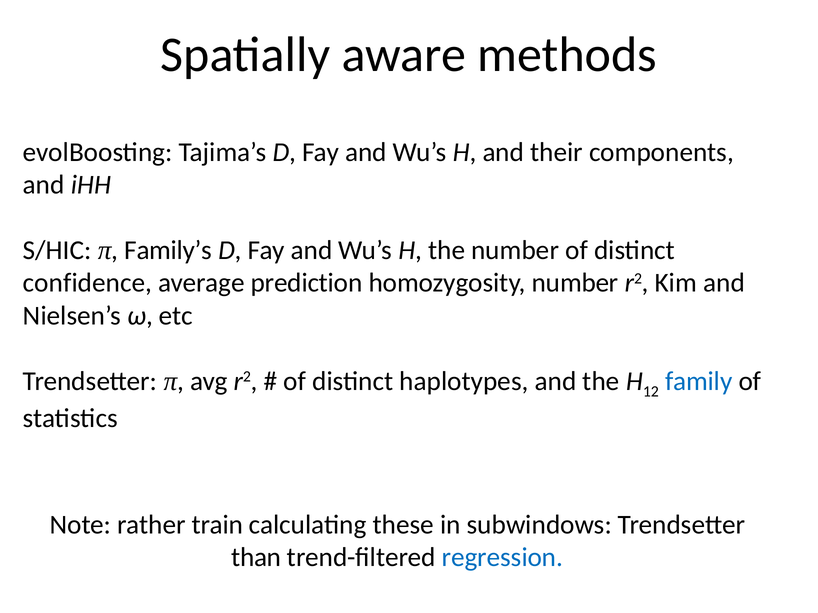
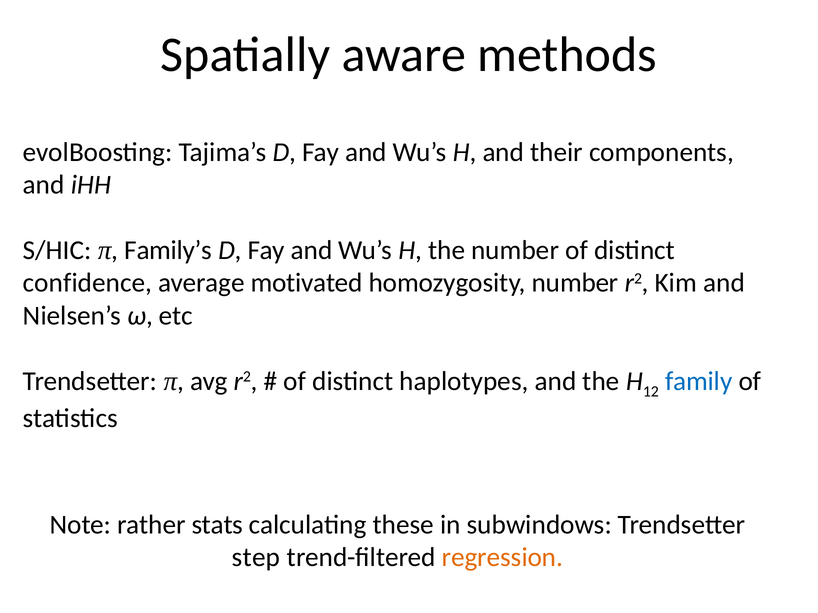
prediction: prediction -> motivated
train: train -> stats
than: than -> step
regression colour: blue -> orange
